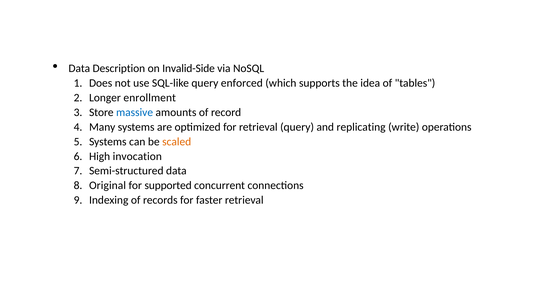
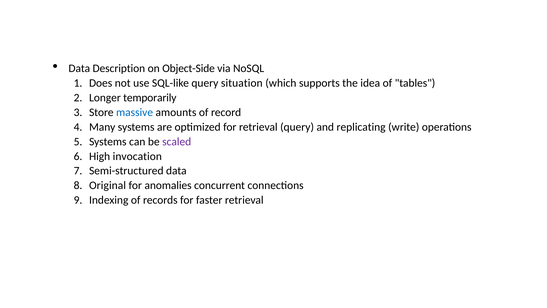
Invalid-Side: Invalid-Side -> Object-Side
enforced: enforced -> situation
enrollment: enrollment -> temporarily
scaled colour: orange -> purple
supported: supported -> anomalies
